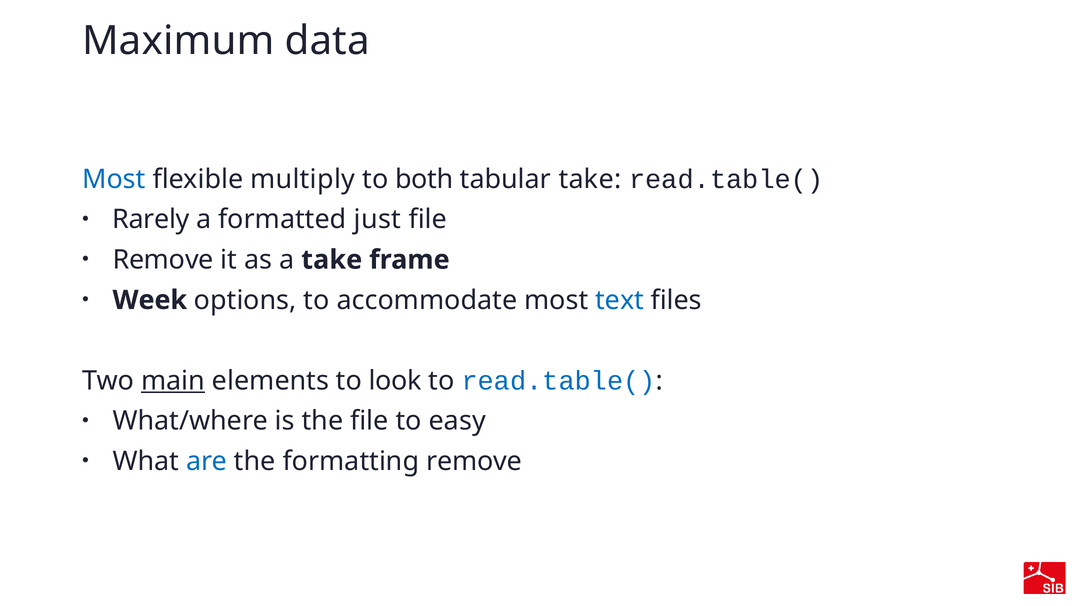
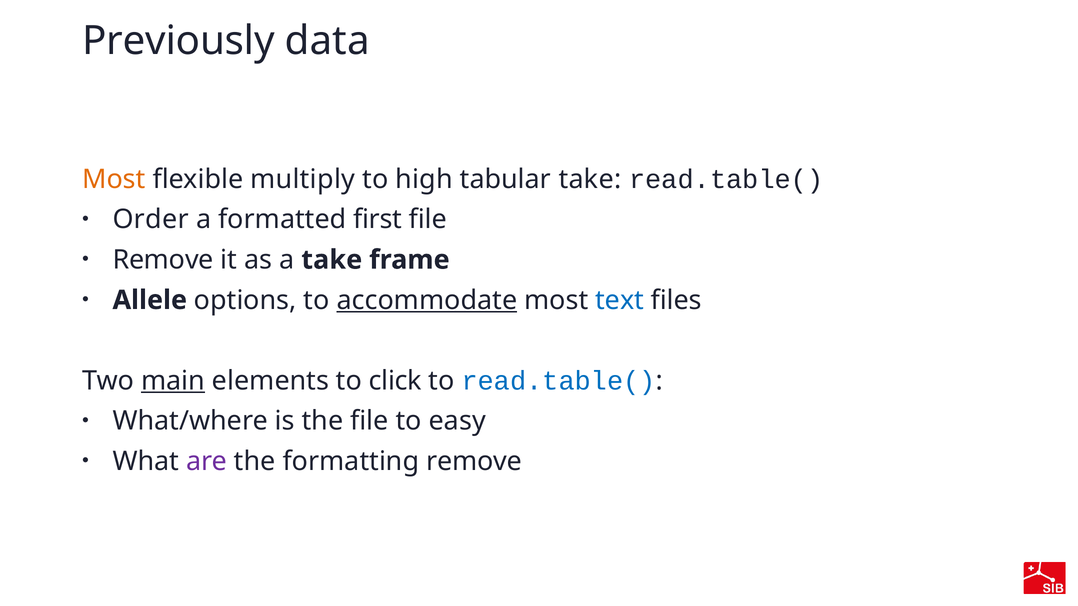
Maximum: Maximum -> Previously
Most at (114, 179) colour: blue -> orange
both: both -> high
Rarely: Rarely -> Order
just: just -> first
Week: Week -> Allele
accommodate underline: none -> present
look: look -> click
are colour: blue -> purple
